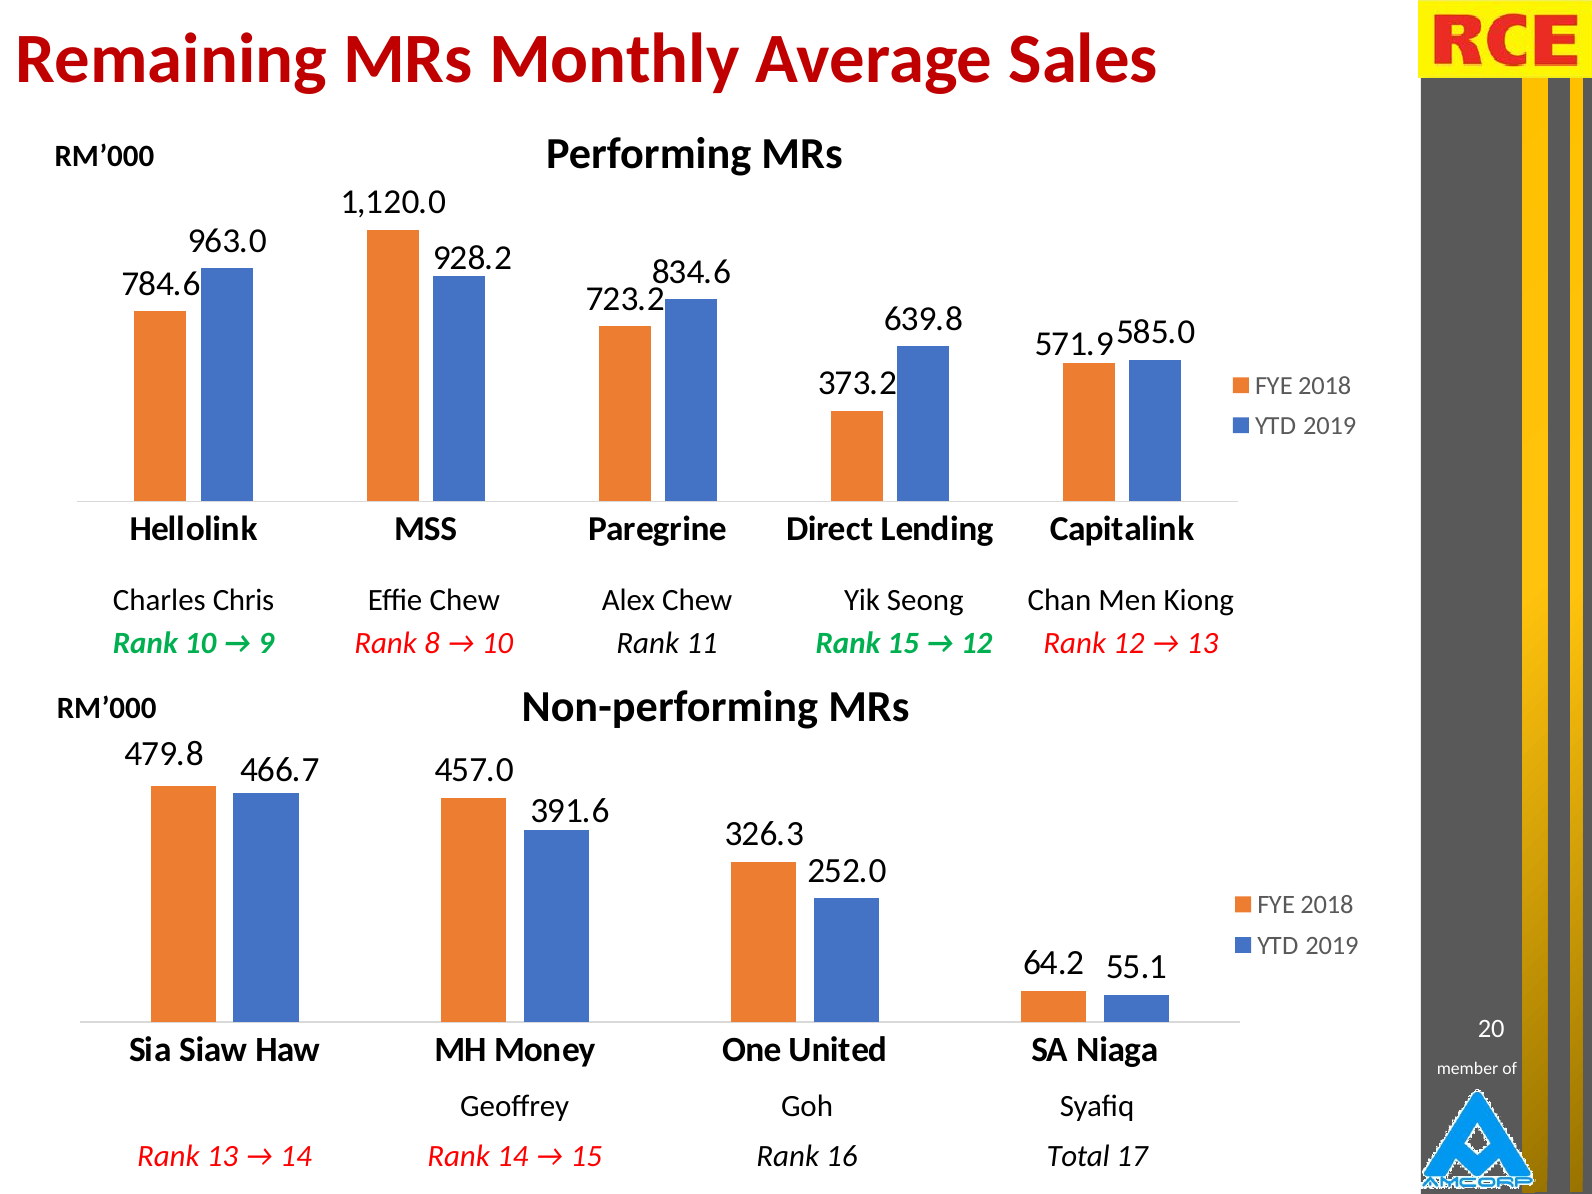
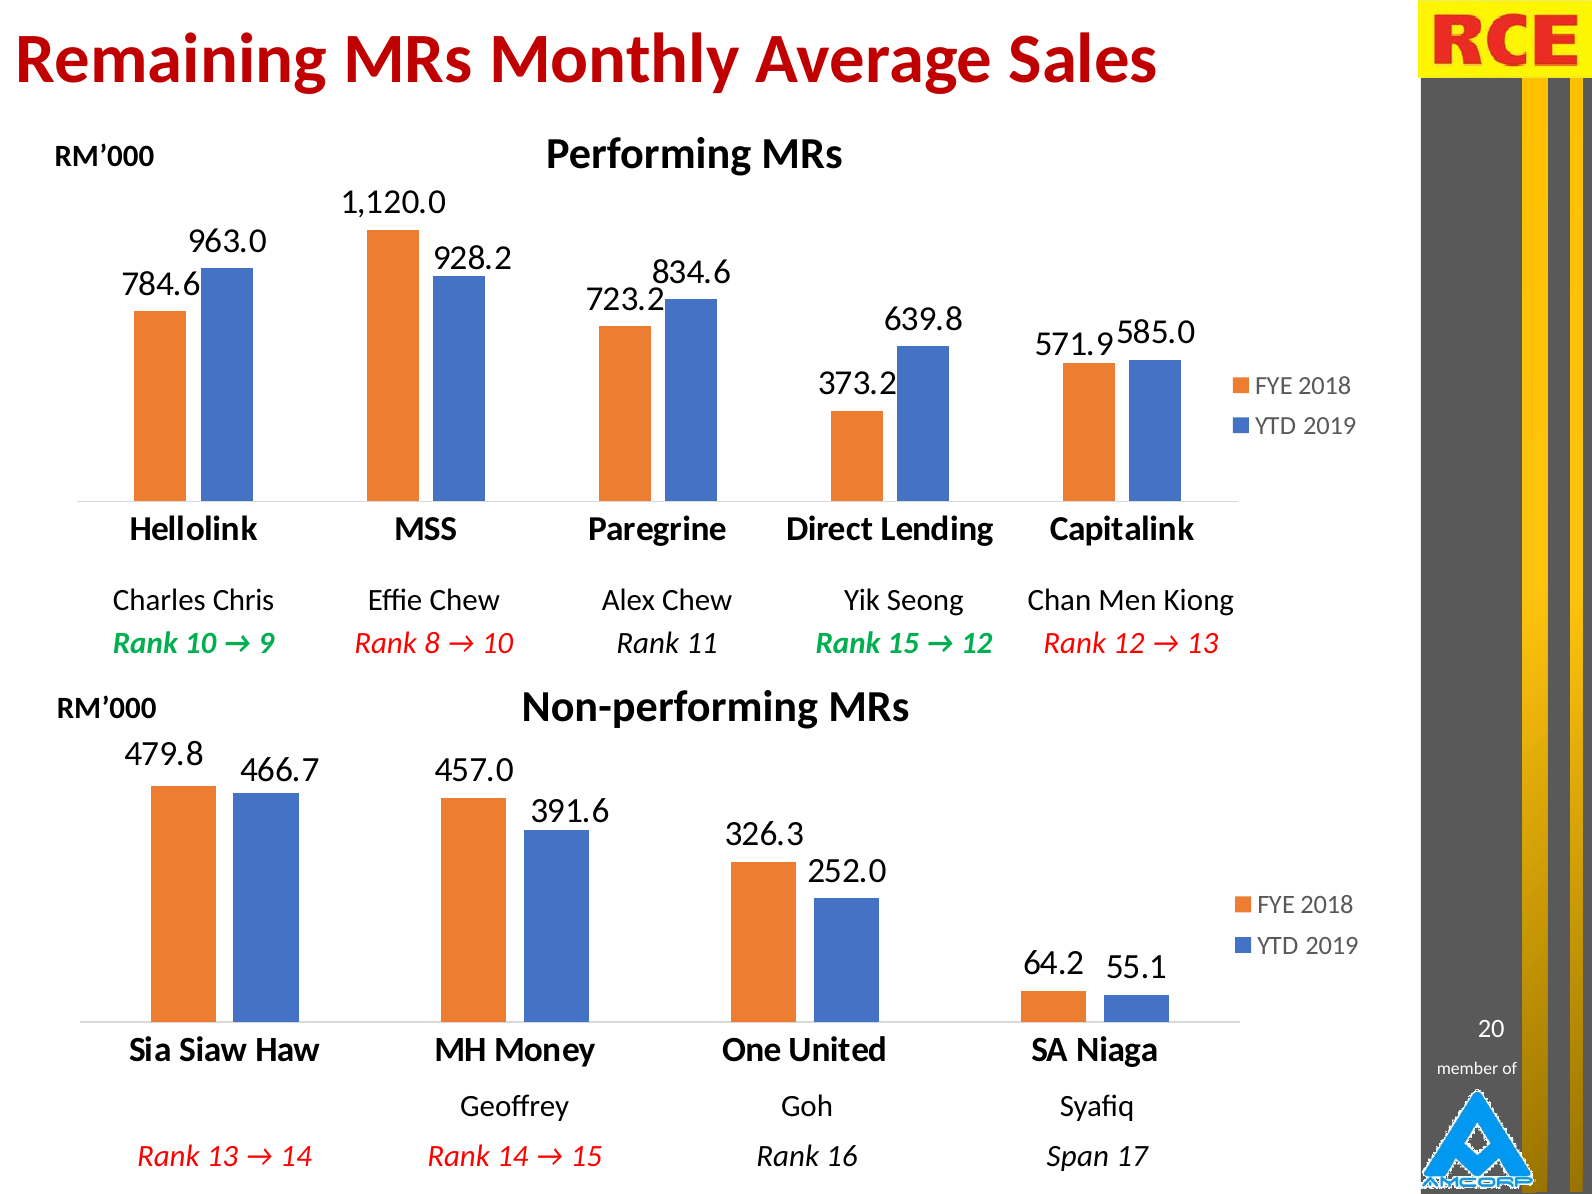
Total: Total -> Span
